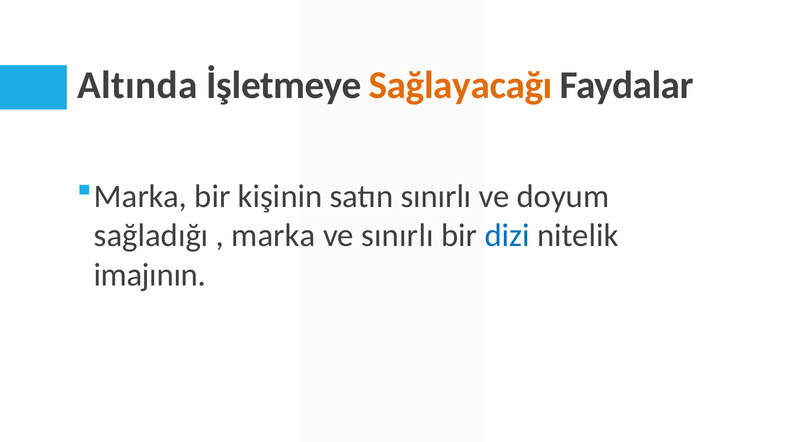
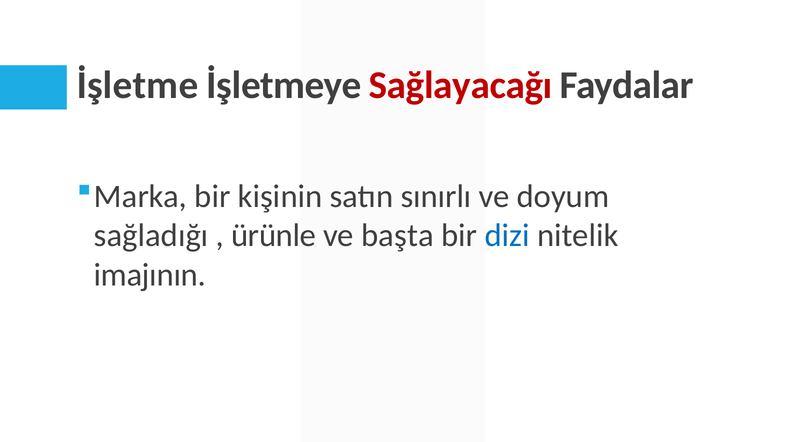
Altında: Altında -> İşletme
Sağlayacağı colour: orange -> red
marka at (273, 236): marka -> ürünle
ve sınırlı: sınırlı -> başta
